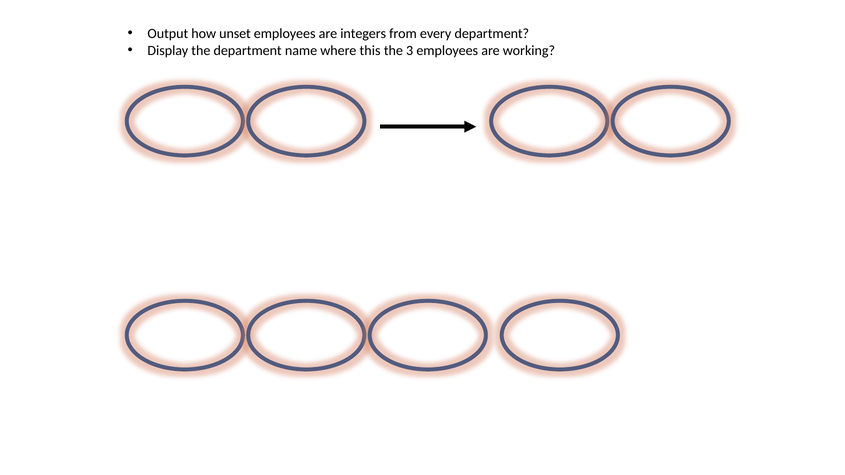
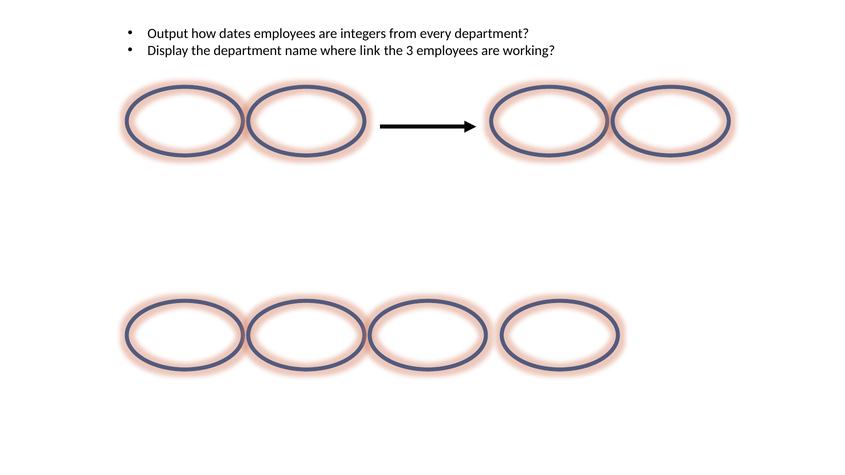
unset: unset -> dates
this: this -> link
